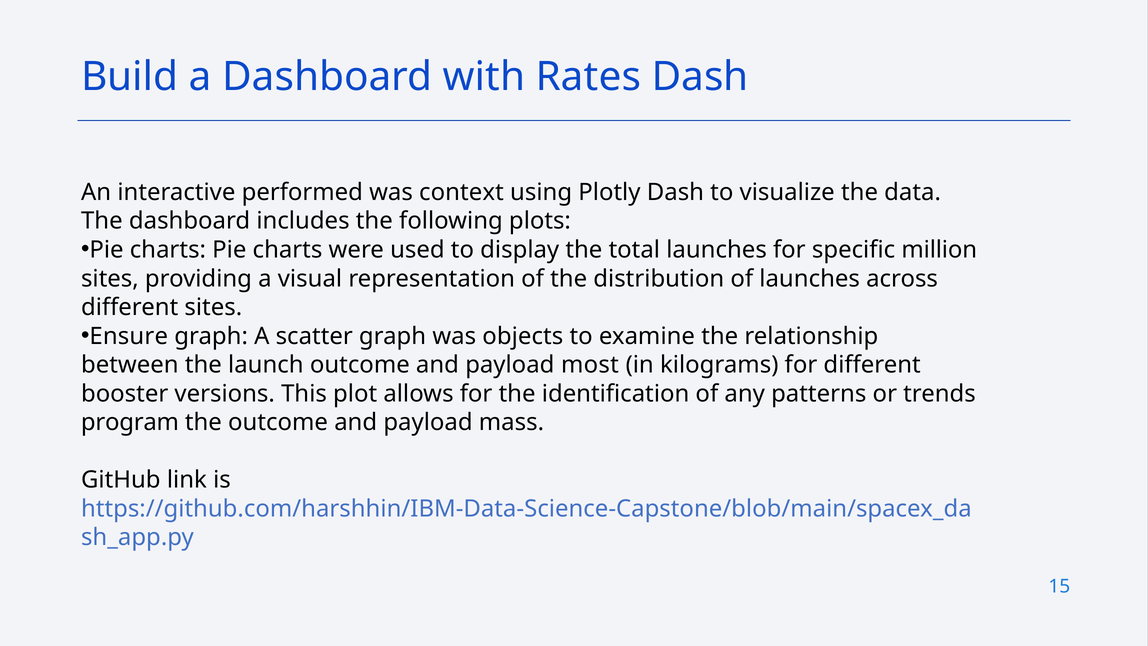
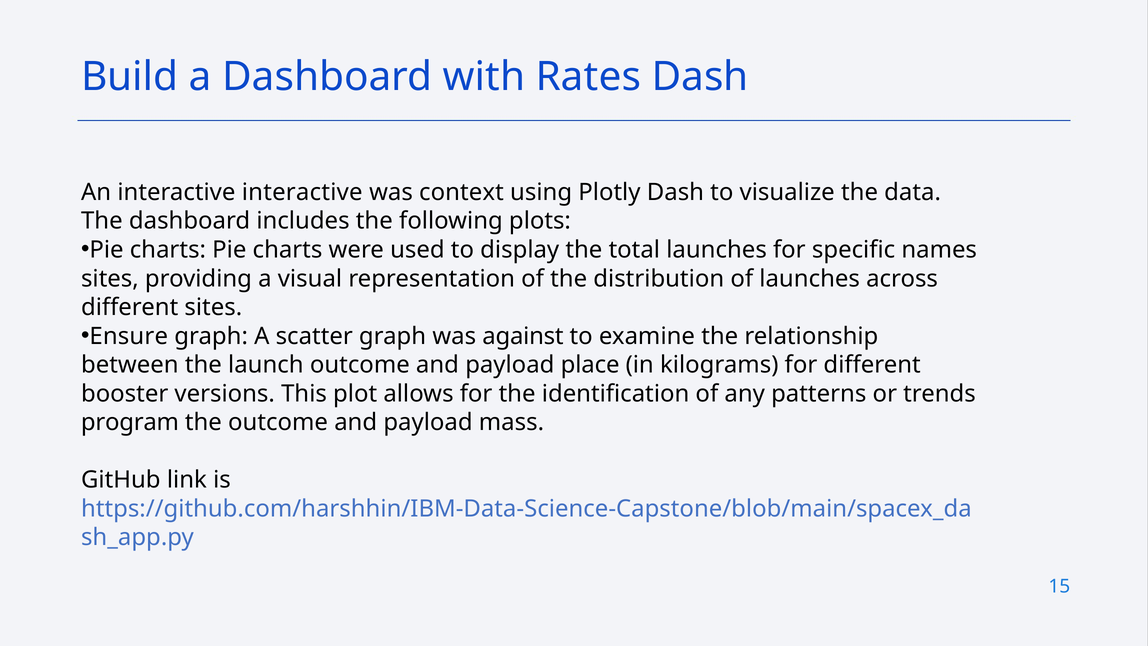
interactive performed: performed -> interactive
million: million -> names
objects: objects -> against
most: most -> place
